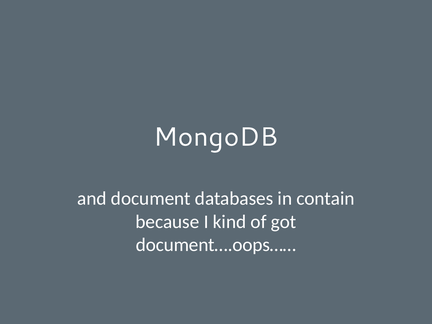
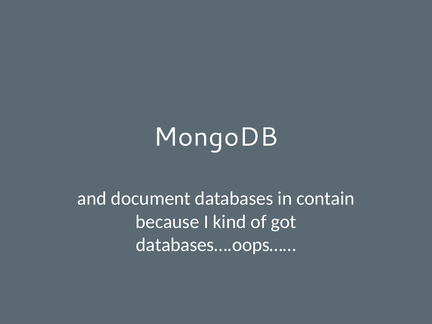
document….oops……: document….oops…… -> databases….oops……
